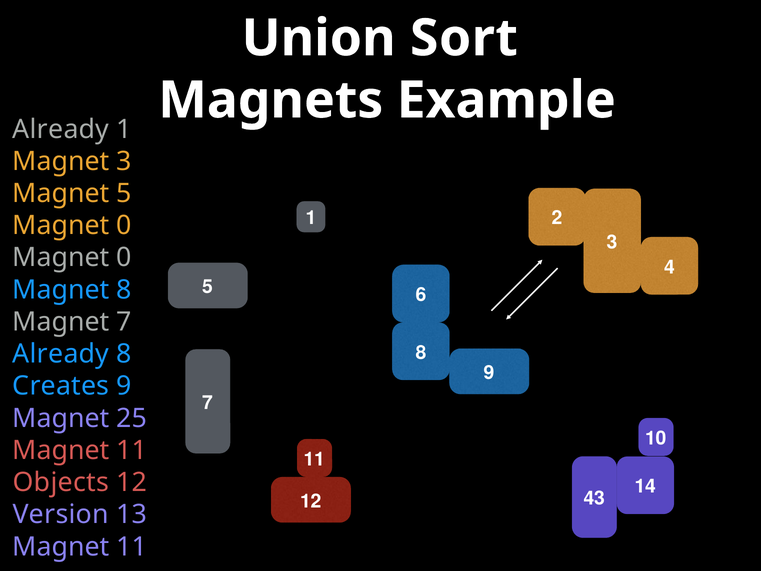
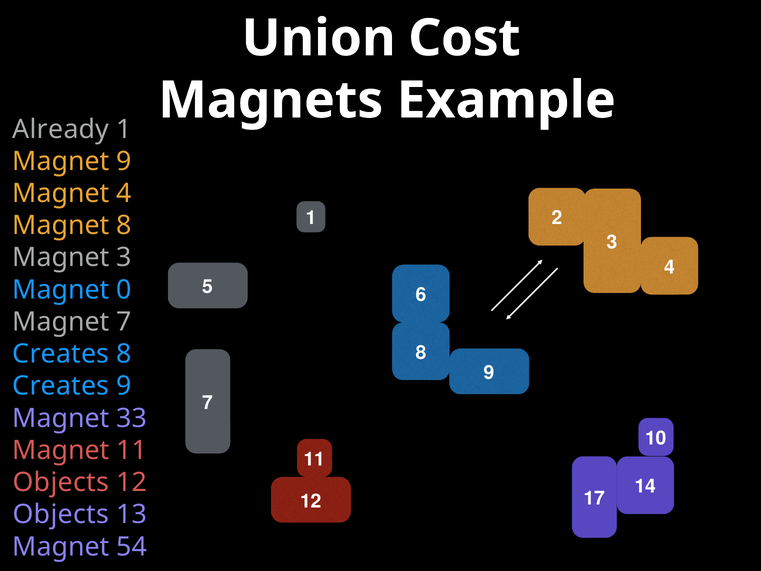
Sort: Sort -> Cost
Magnet 3: 3 -> 9
Magnet 5: 5 -> 4
0 at (124, 225): 0 -> 8
0 at (124, 258): 0 -> 3
Magnet 8: 8 -> 0
Already at (61, 354): Already -> Creates
25: 25 -> 33
43: 43 -> 17
Version at (61, 514): Version -> Objects
11 at (132, 546): 11 -> 54
